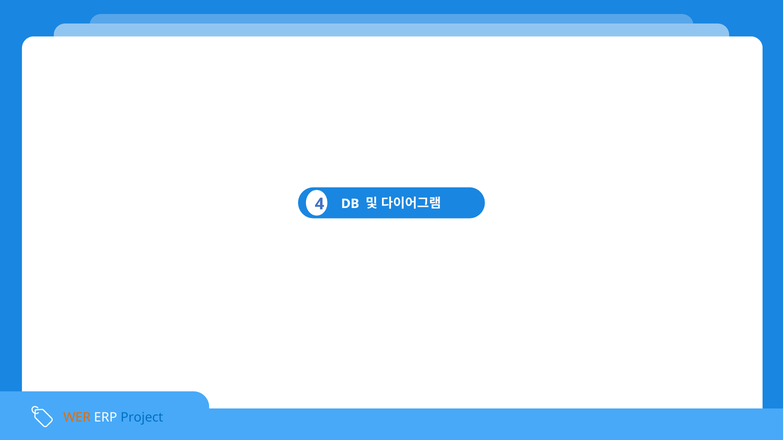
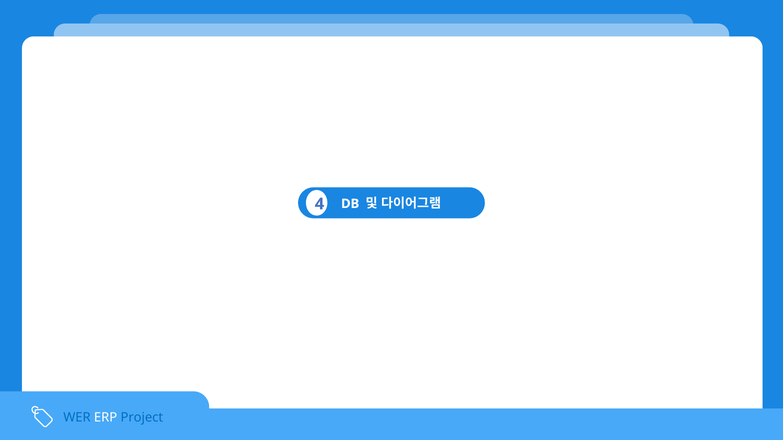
WER colour: orange -> blue
